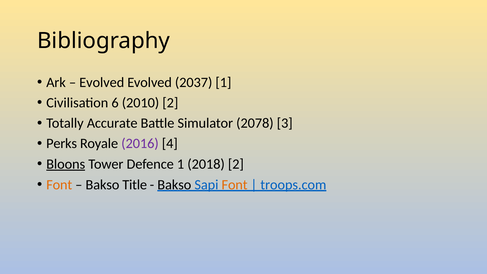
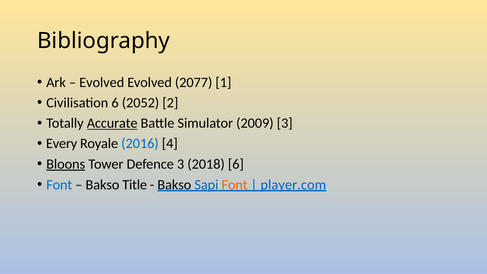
2037: 2037 -> 2077
2010: 2010 -> 2052
Accurate underline: none -> present
2078: 2078 -> 2009
Perks: Perks -> Every
2016 colour: purple -> blue
Defence 1: 1 -> 3
2018 2: 2 -> 6
Font at (59, 185) colour: orange -> blue
troops.com: troops.com -> player.com
